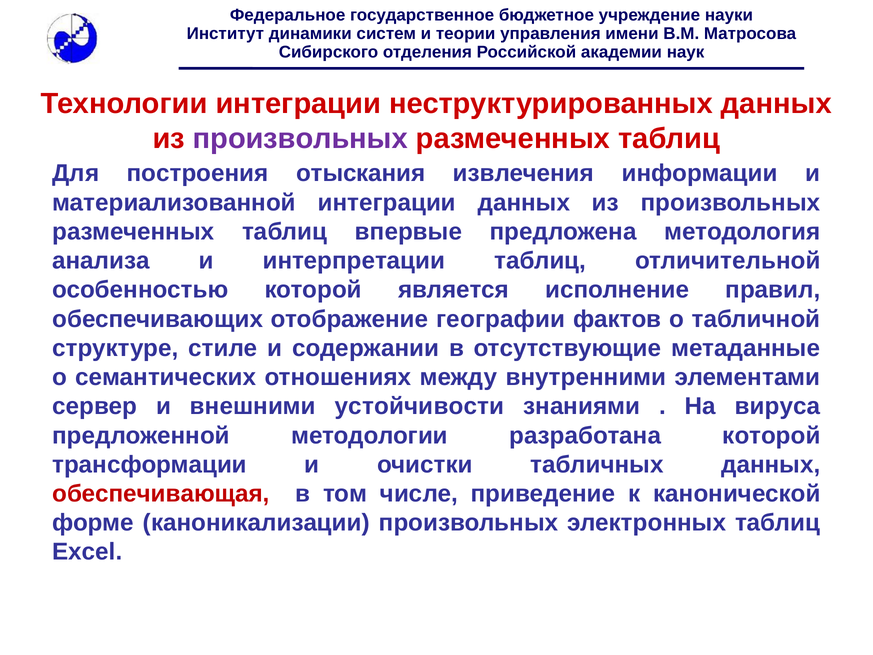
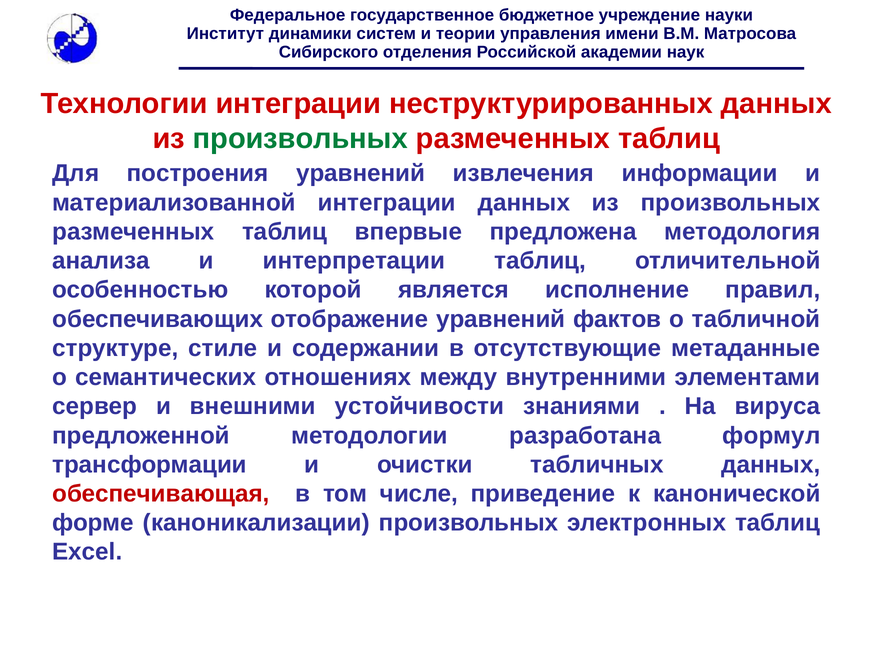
произвольных at (300, 139) colour: purple -> green
построения отыскания: отыскания -> уравнений
отображение географии: географии -> уравнений
разработана которой: которой -> формул
